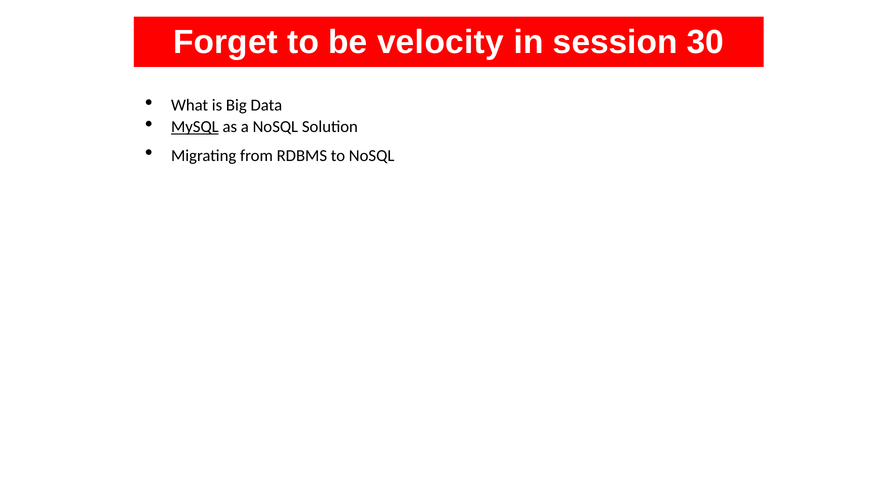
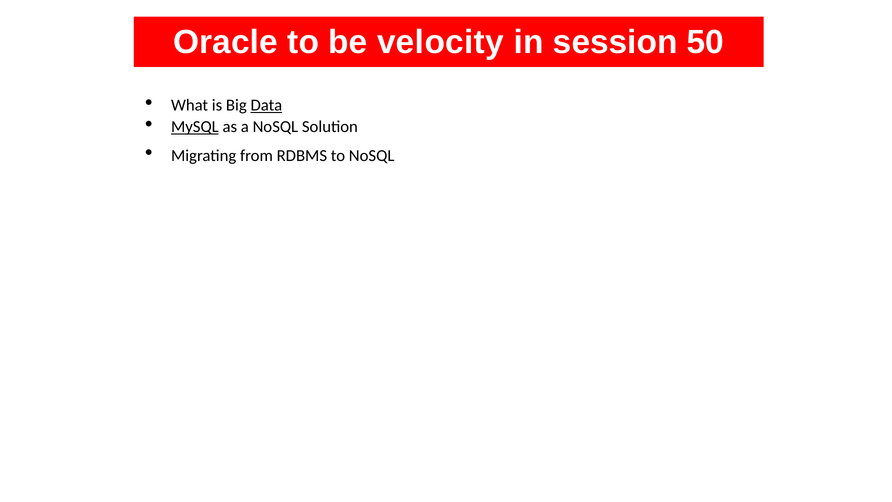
Forget: Forget -> Oracle
30: 30 -> 50
Data underline: none -> present
